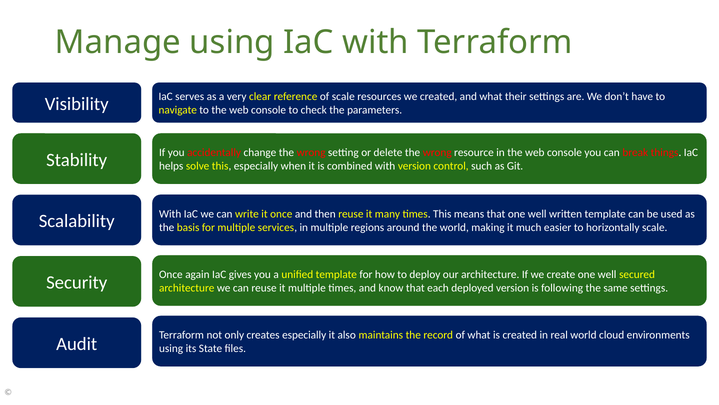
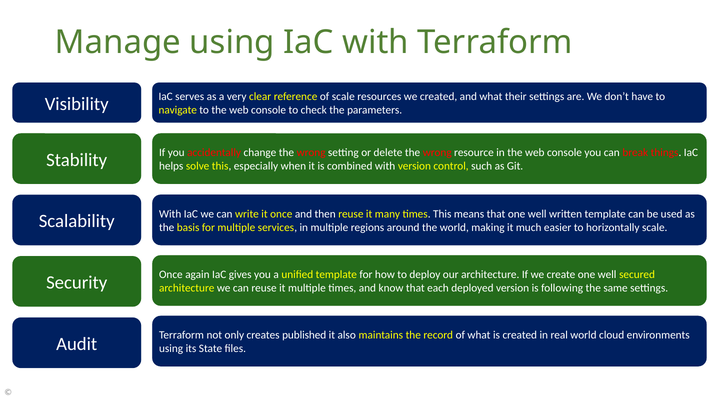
creates especially: especially -> published
